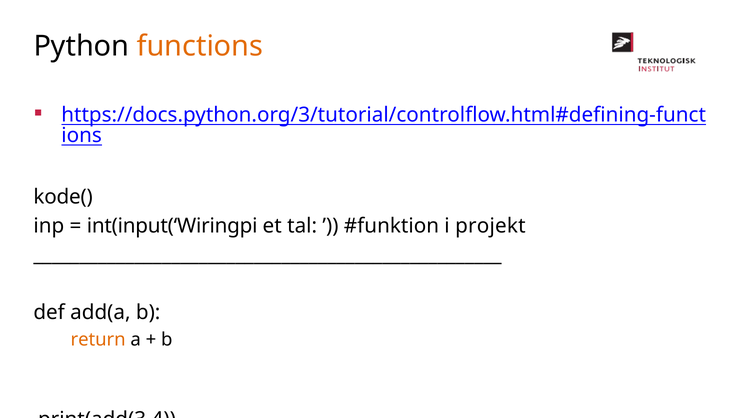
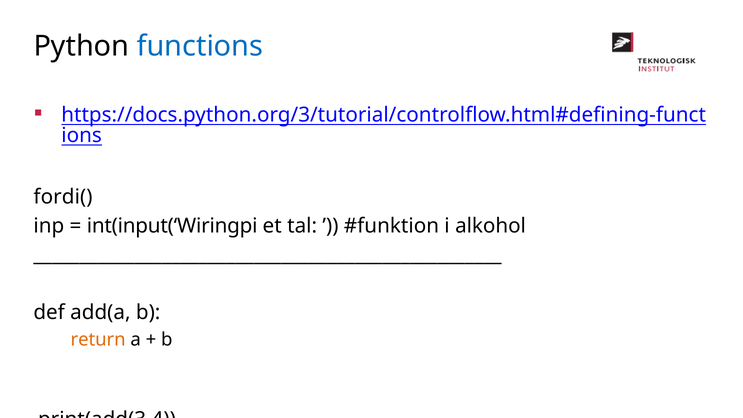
functions colour: orange -> blue
kode(: kode( -> fordi(
projekt: projekt -> alkohol
